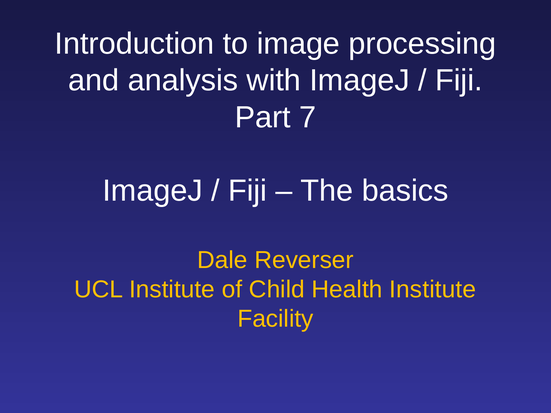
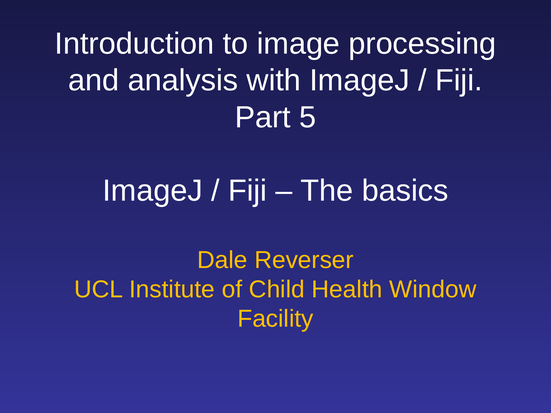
7: 7 -> 5
Health Institute: Institute -> Window
